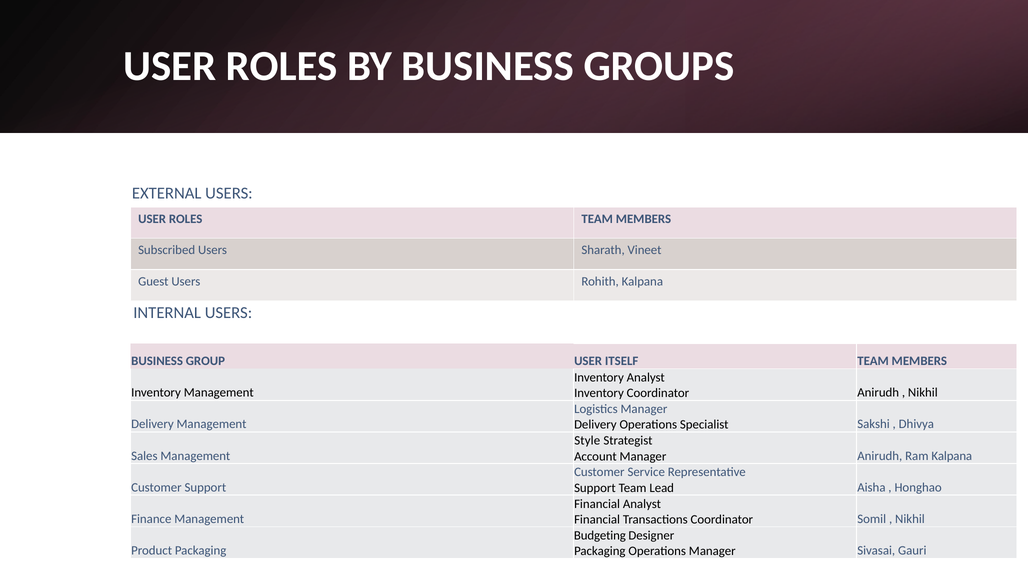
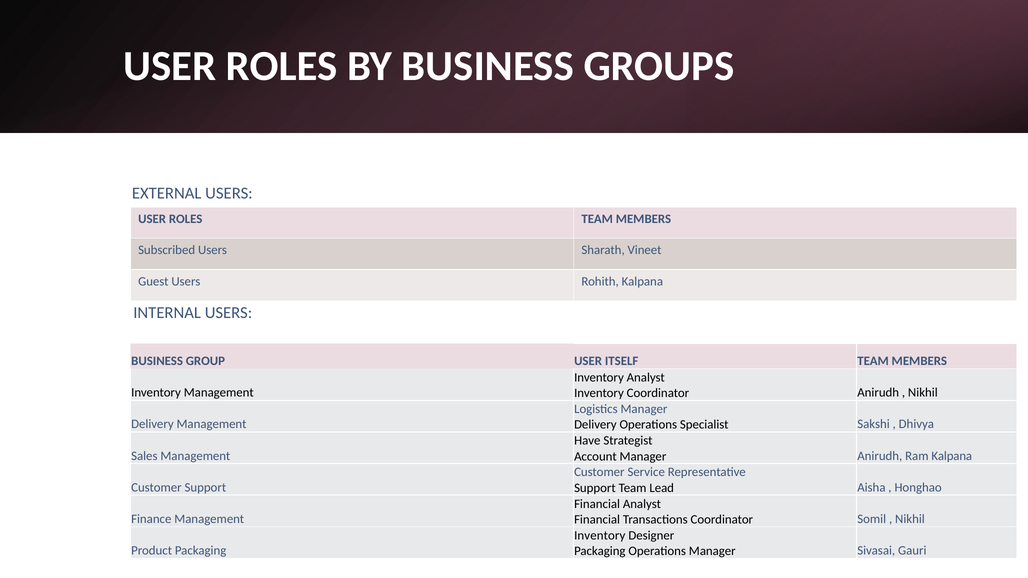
Style: Style -> Have
Budgeting at (600, 536): Budgeting -> Inventory
